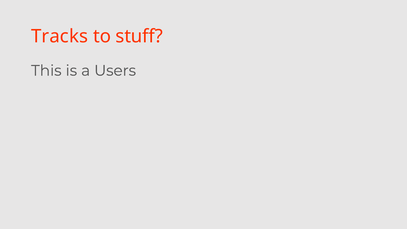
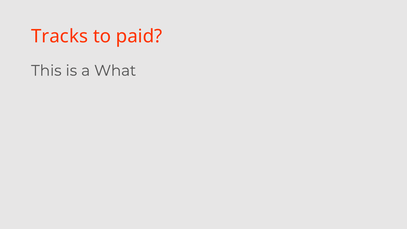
stuff: stuff -> paid
Users: Users -> What
